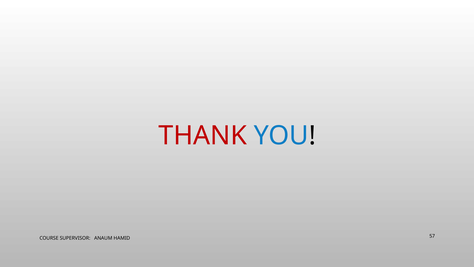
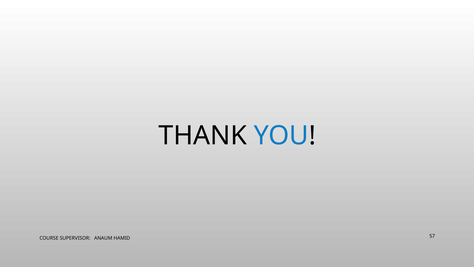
THANK colour: red -> black
